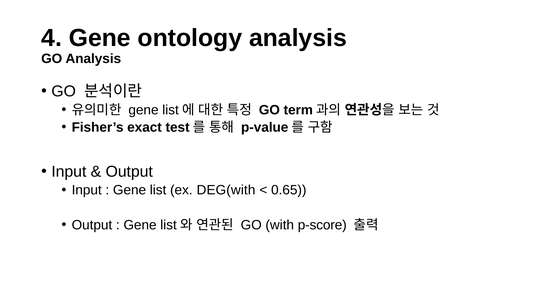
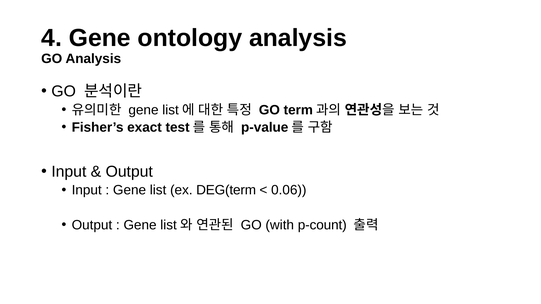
DEG(with: DEG(with -> DEG(term
0.65: 0.65 -> 0.06
p-score: p-score -> p-count
